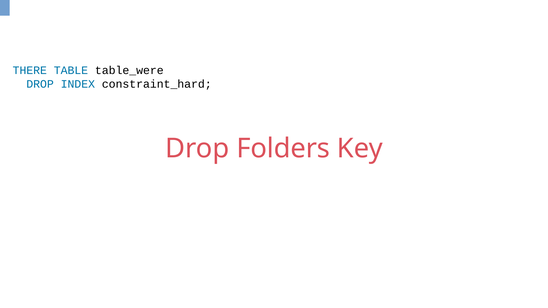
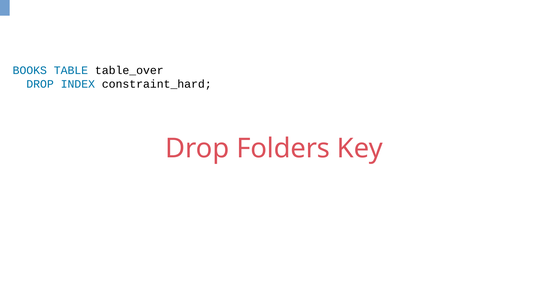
THERE: THERE -> BOOKS
table_were: table_were -> table_over
